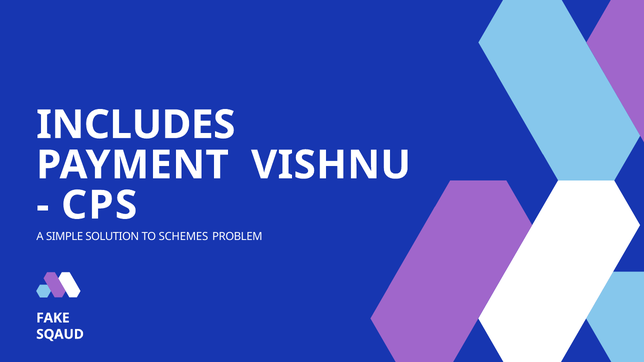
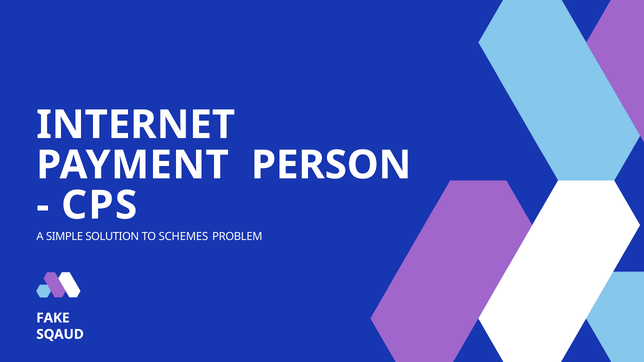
INCLUDES: INCLUDES -> INTERNET
VISHNU: VISHNU -> PERSON
